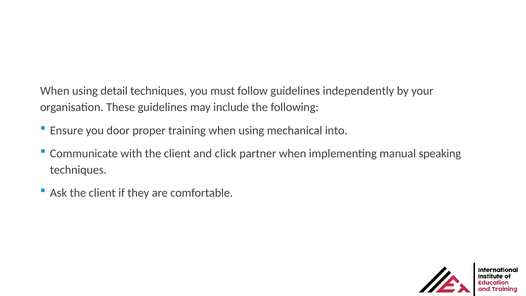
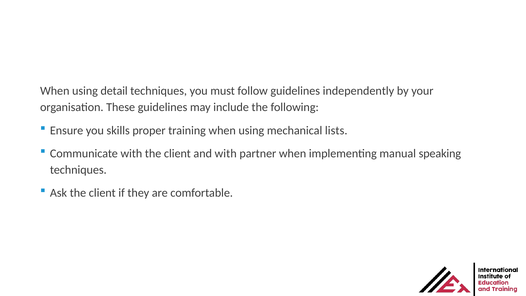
door: door -> skills
into: into -> lists
and click: click -> with
